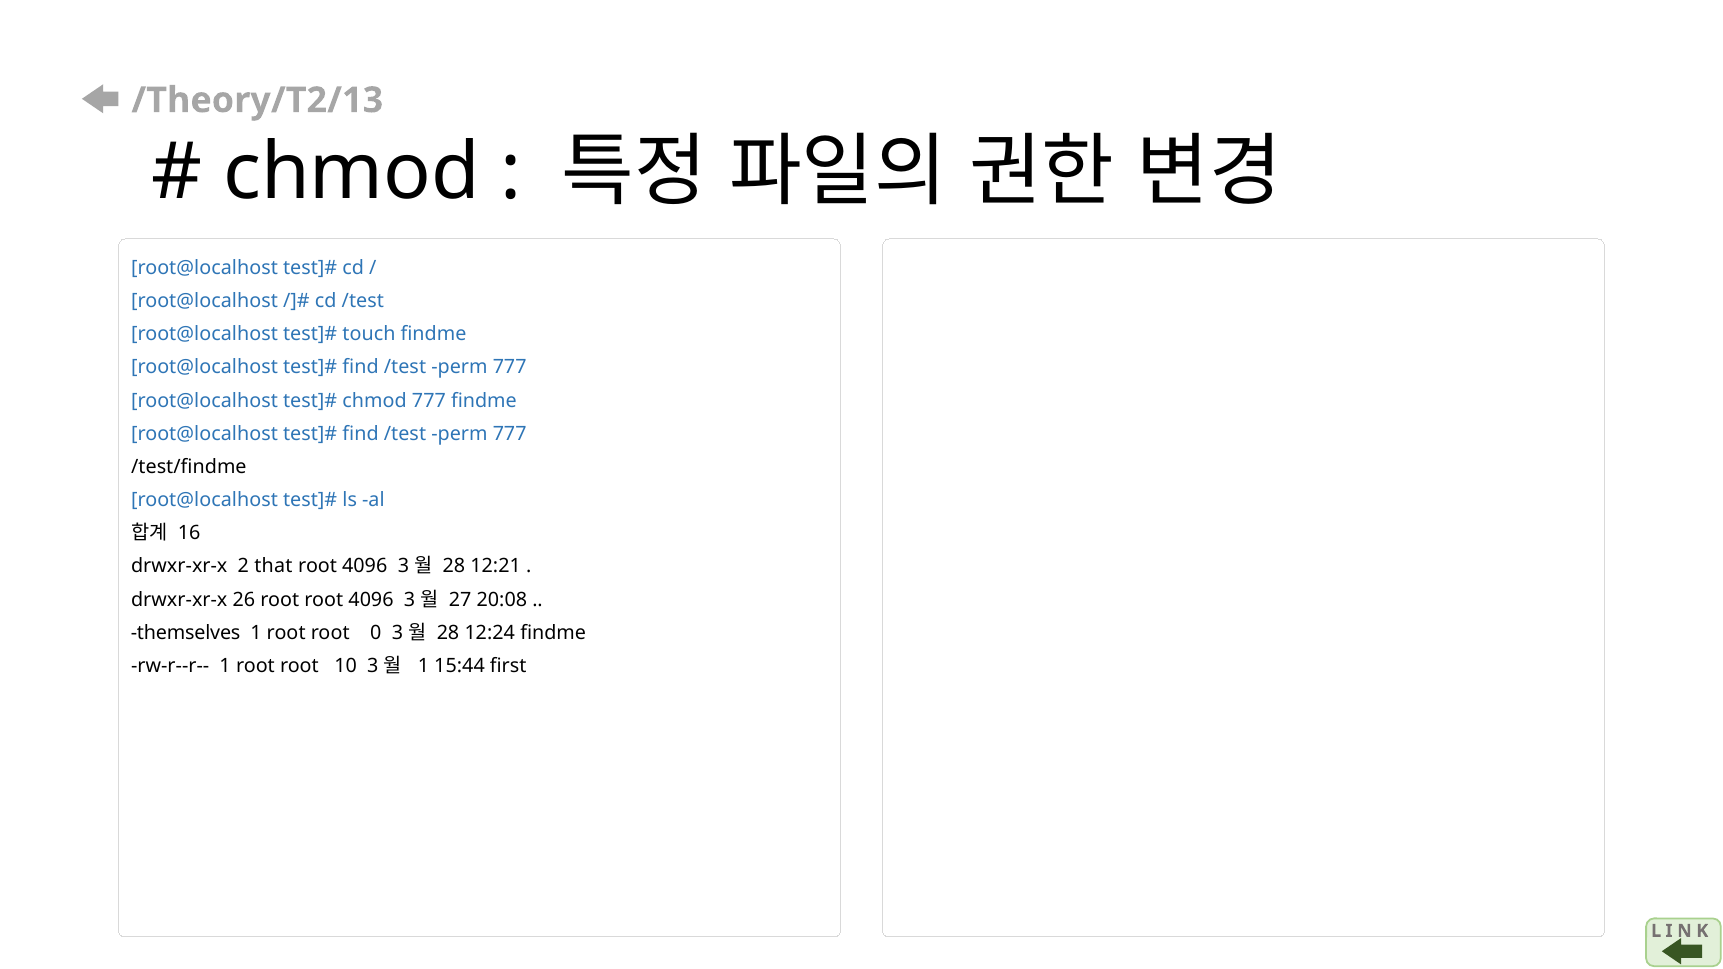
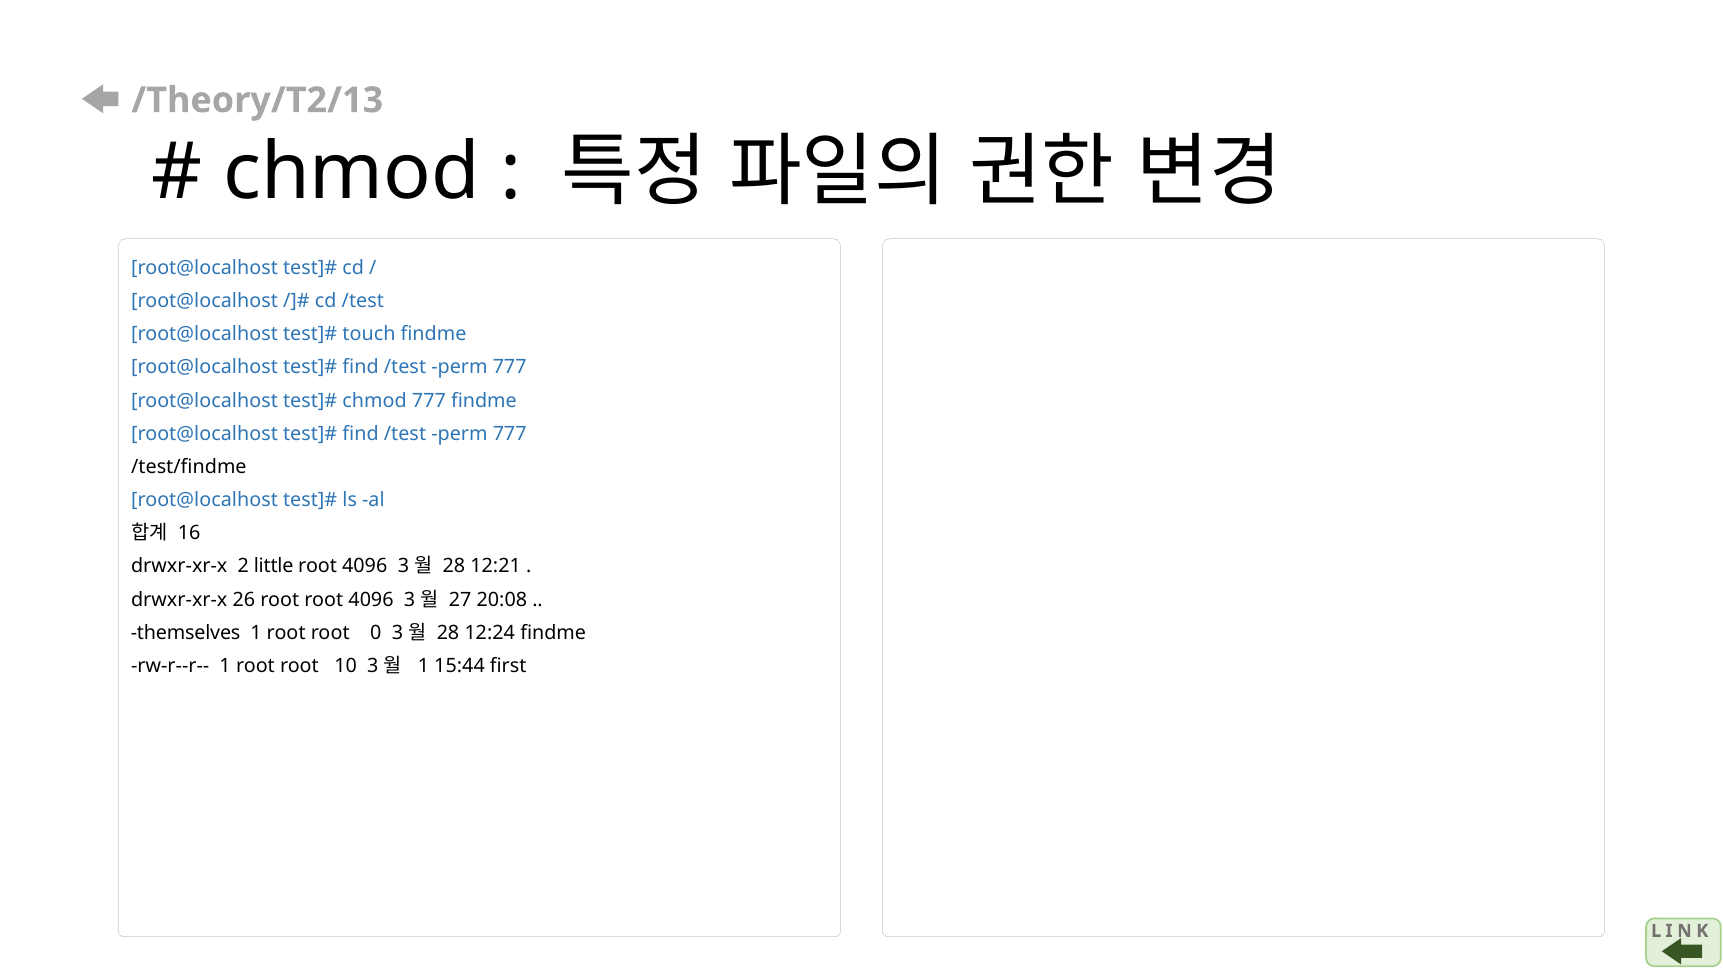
that: that -> little
